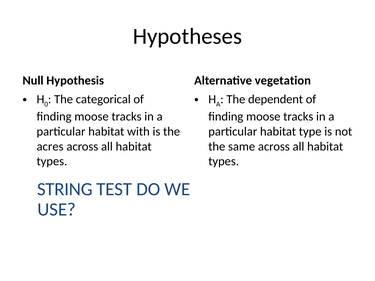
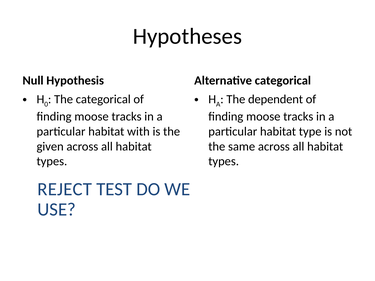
Alternative vegetation: vegetation -> categorical
acres: acres -> given
STRING: STRING -> REJECT
